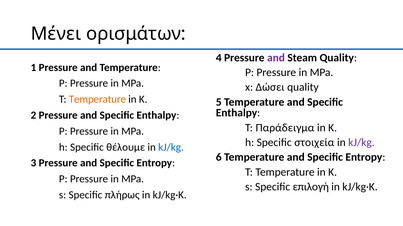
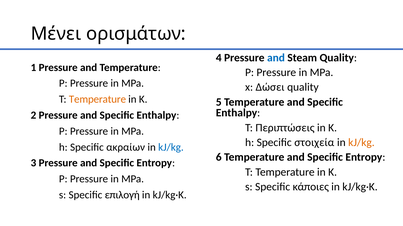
and at (276, 58) colour: purple -> blue
Παράδειγμα: Παράδειγμα -> Περιπτώσεις
kJ/kg at (361, 143) colour: purple -> orange
θέλουμε: θέλουμε -> ακραίων
επιλογή: επιλογή -> κάποιες
πλήρως: πλήρως -> επιλογή
